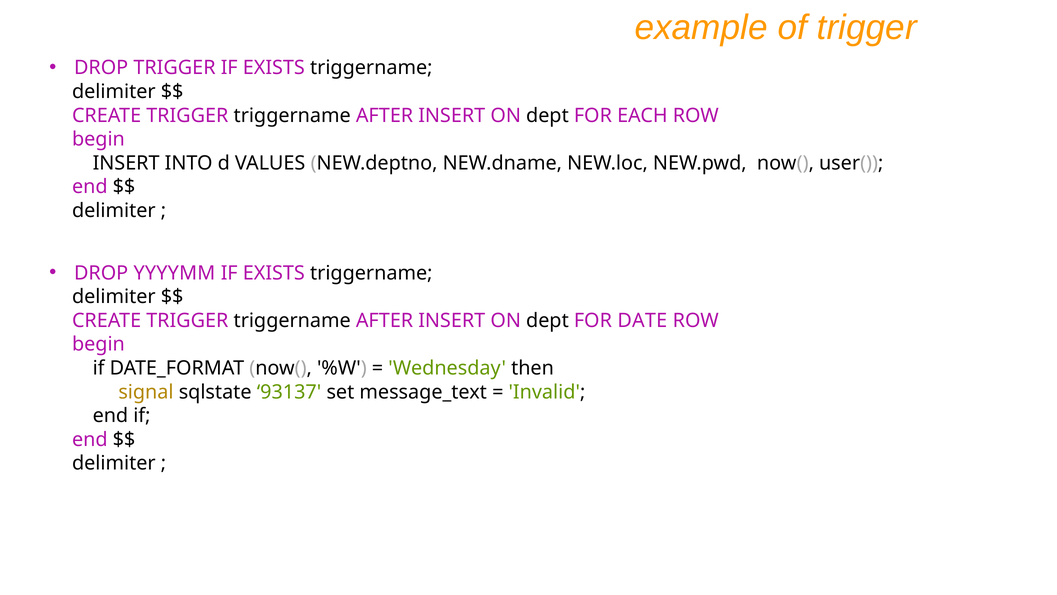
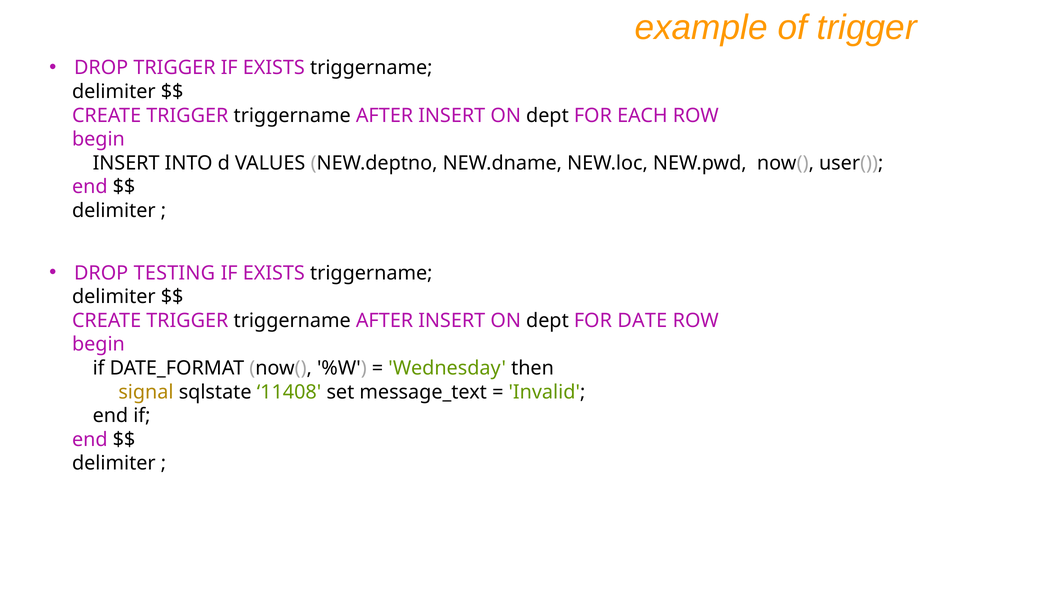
YYYYMM: YYYYMM -> TESTING
93137: 93137 -> 11408
